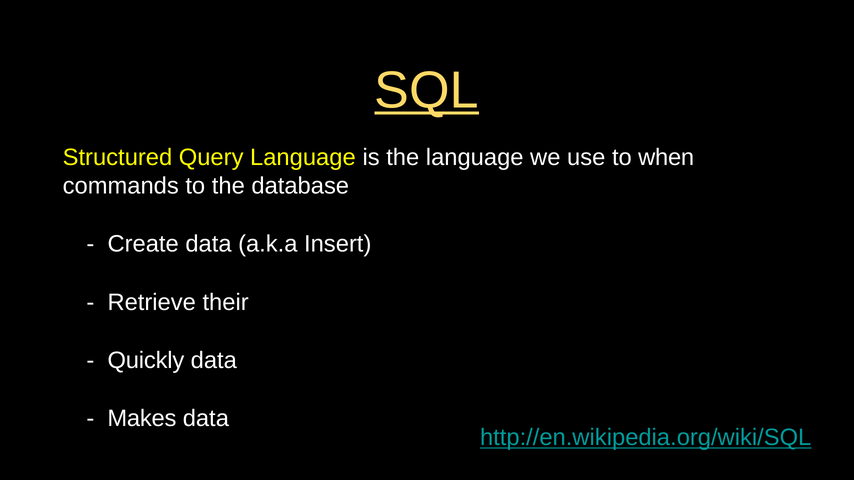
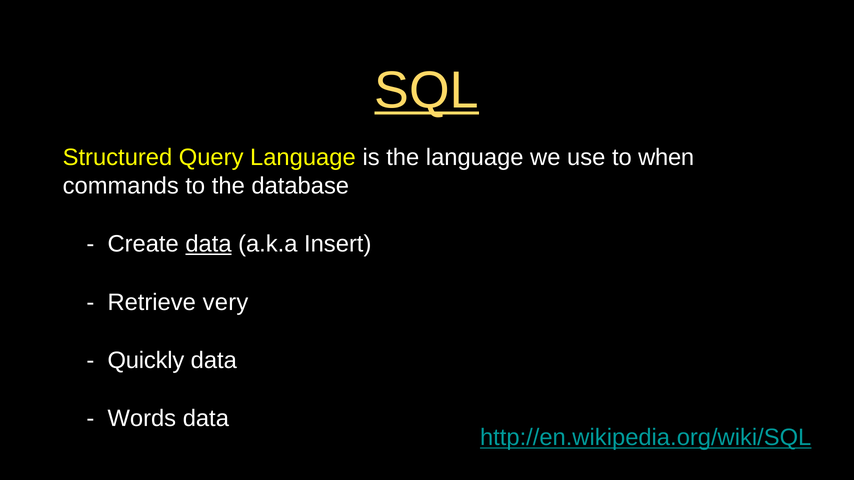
data at (209, 244) underline: none -> present
their: their -> very
Makes: Makes -> Words
